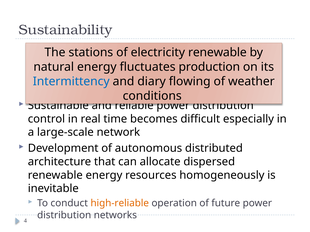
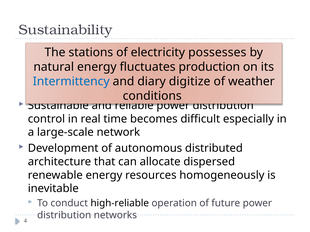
electricity renewable: renewable -> possesses
flowing: flowing -> digitize
high-reliable colour: orange -> black
